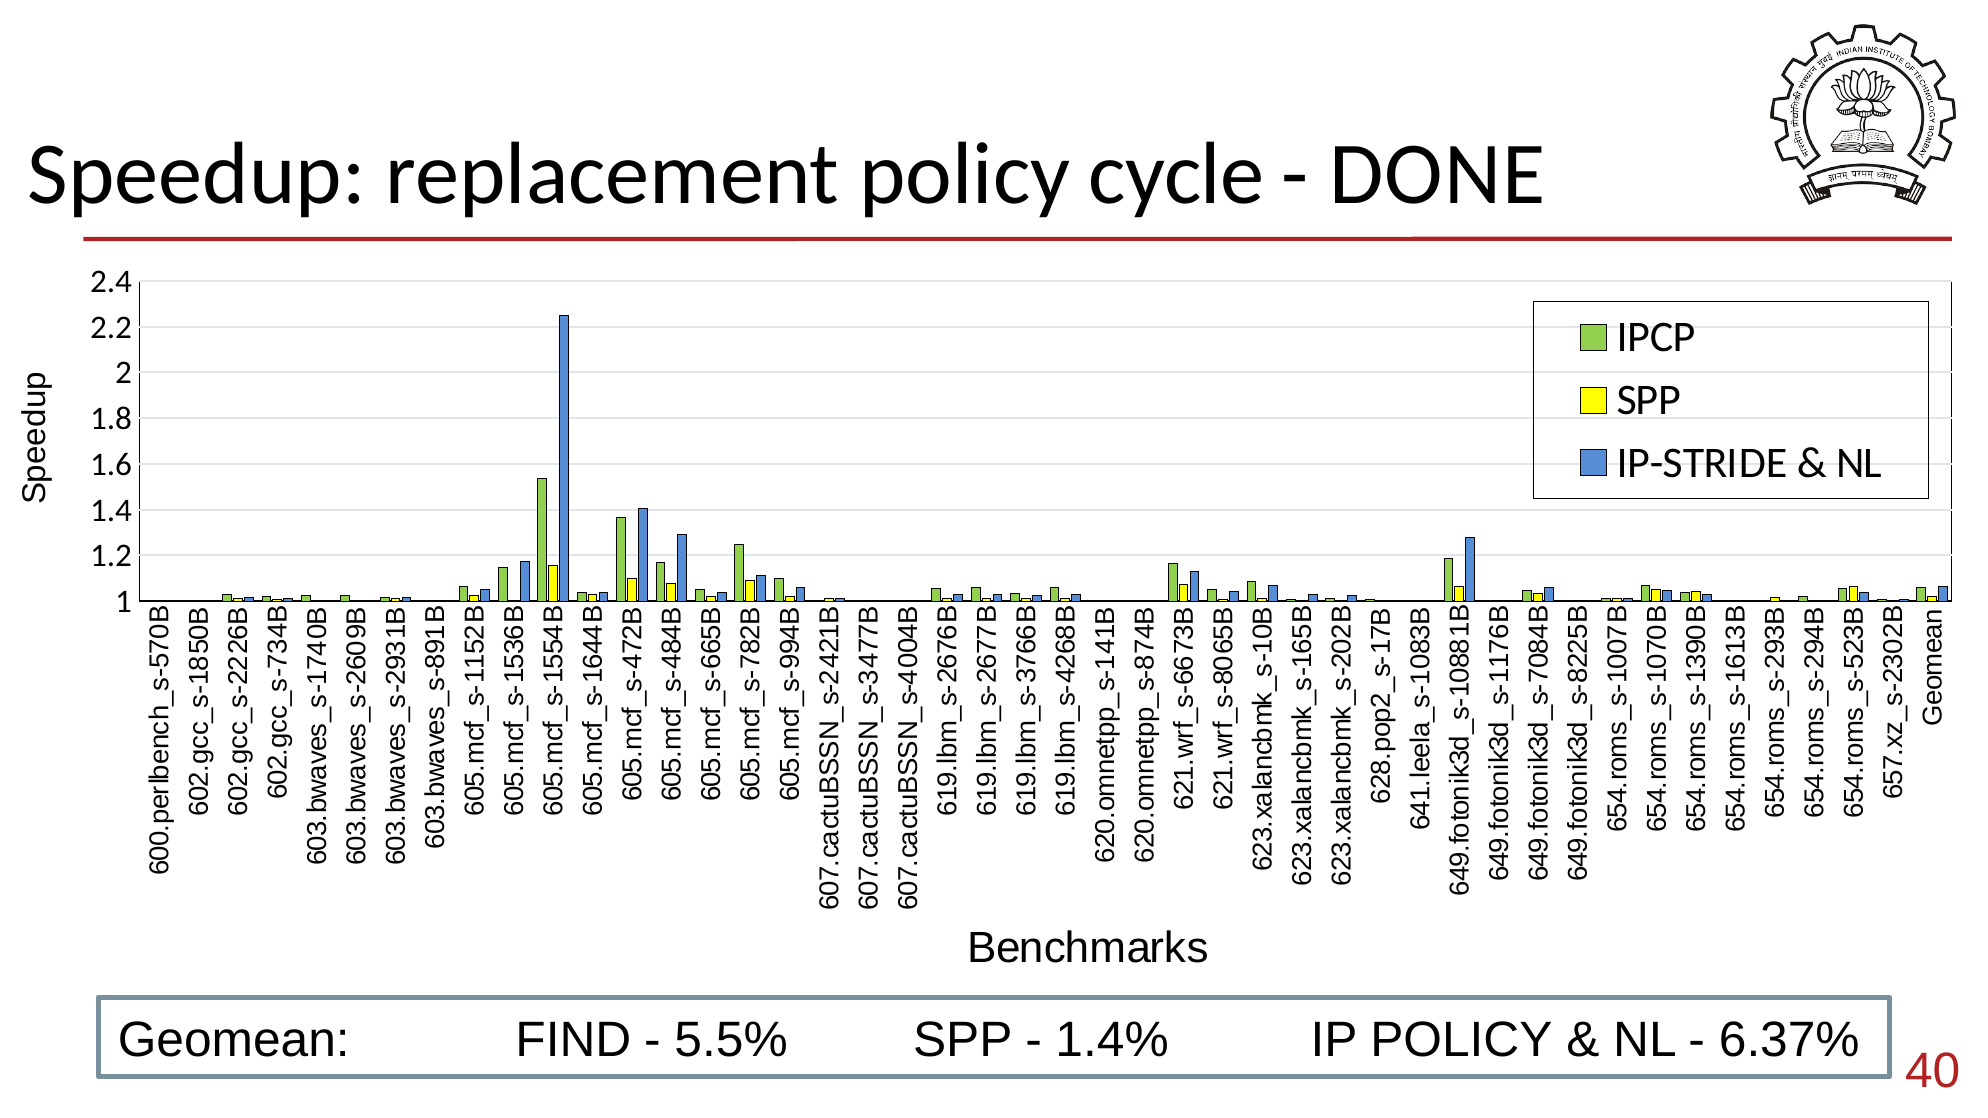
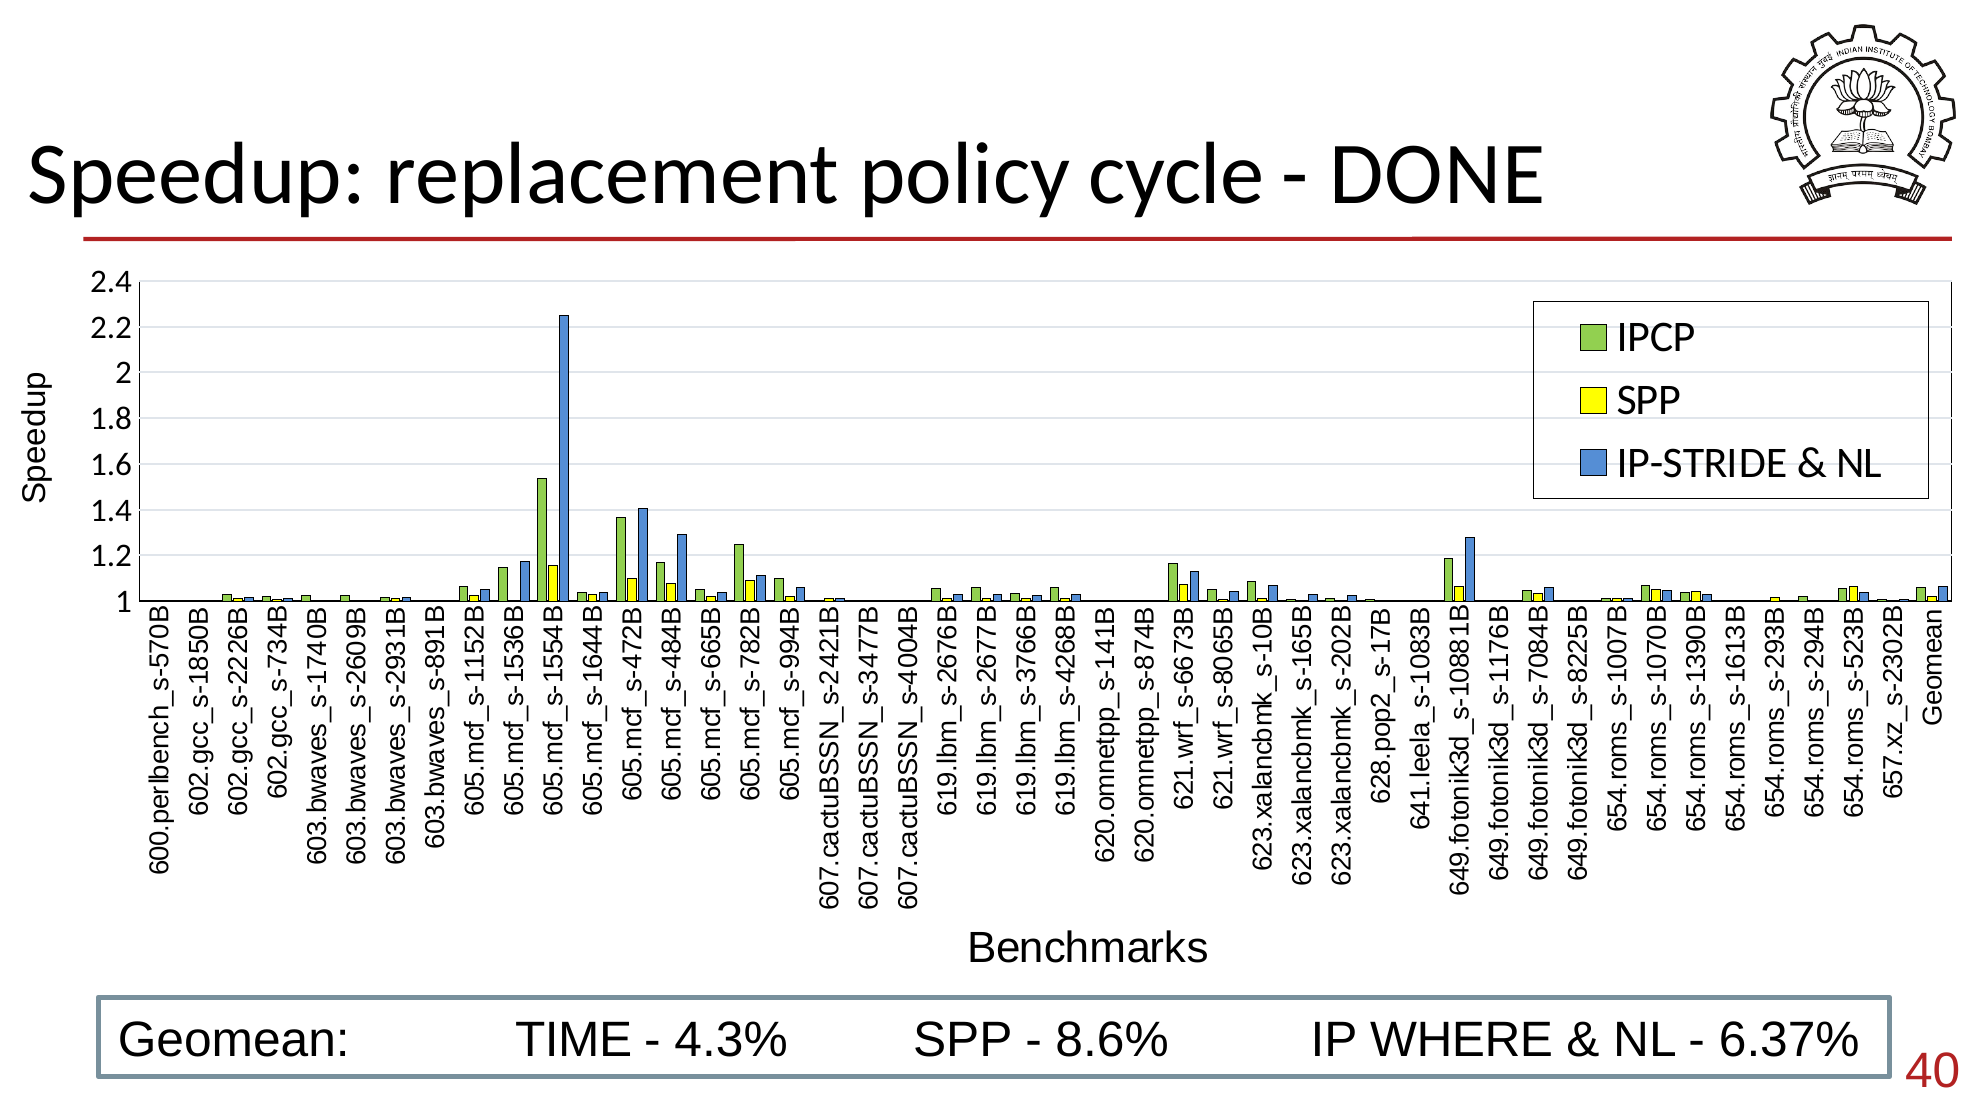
FIND: FIND -> TIME
5.5%: 5.5% -> 4.3%
1.4%: 1.4% -> 8.6%
IP POLICY: POLICY -> WHERE
